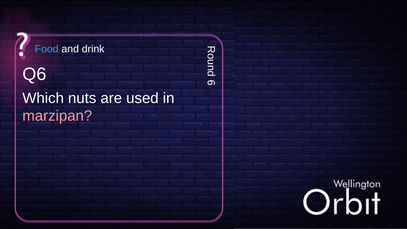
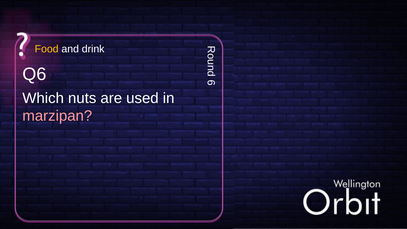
Food colour: light blue -> yellow
